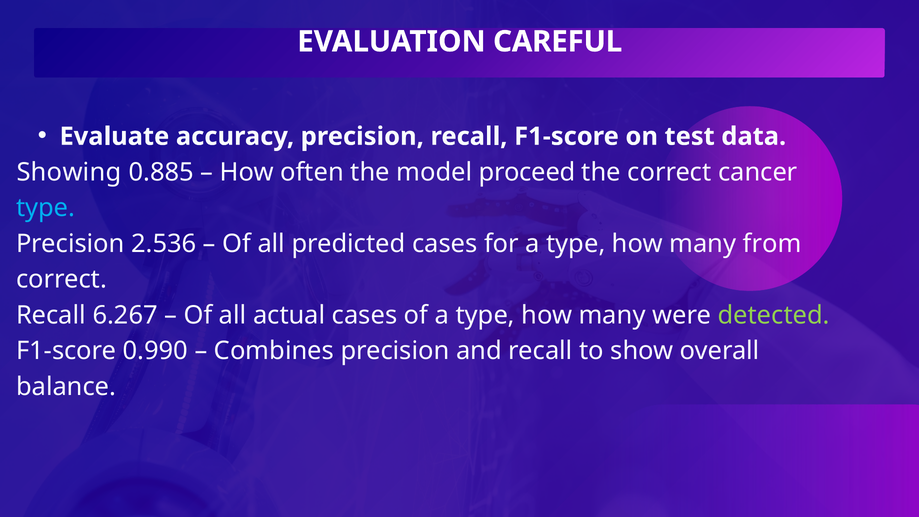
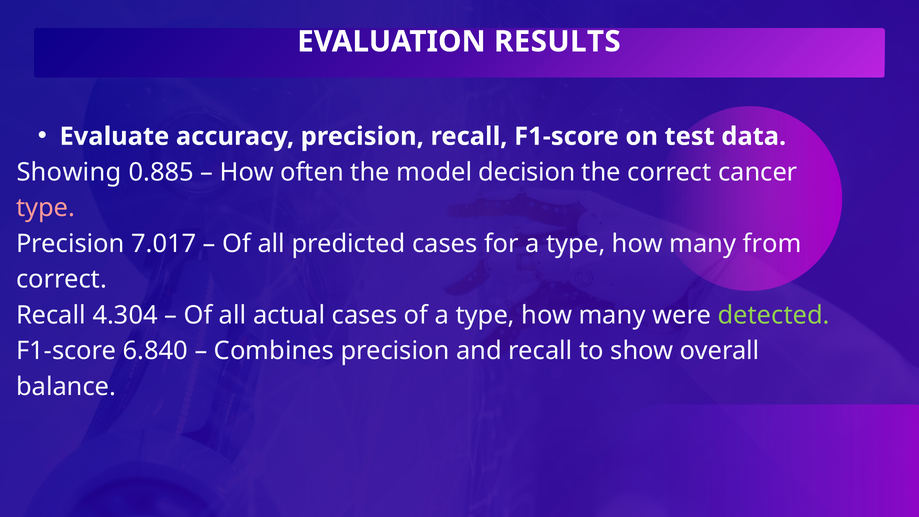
CAREFUL: CAREFUL -> RESULTS
proceed: proceed -> decision
type at (46, 208) colour: light blue -> pink
2.536: 2.536 -> 7.017
6.267: 6.267 -> 4.304
0.990: 0.990 -> 6.840
